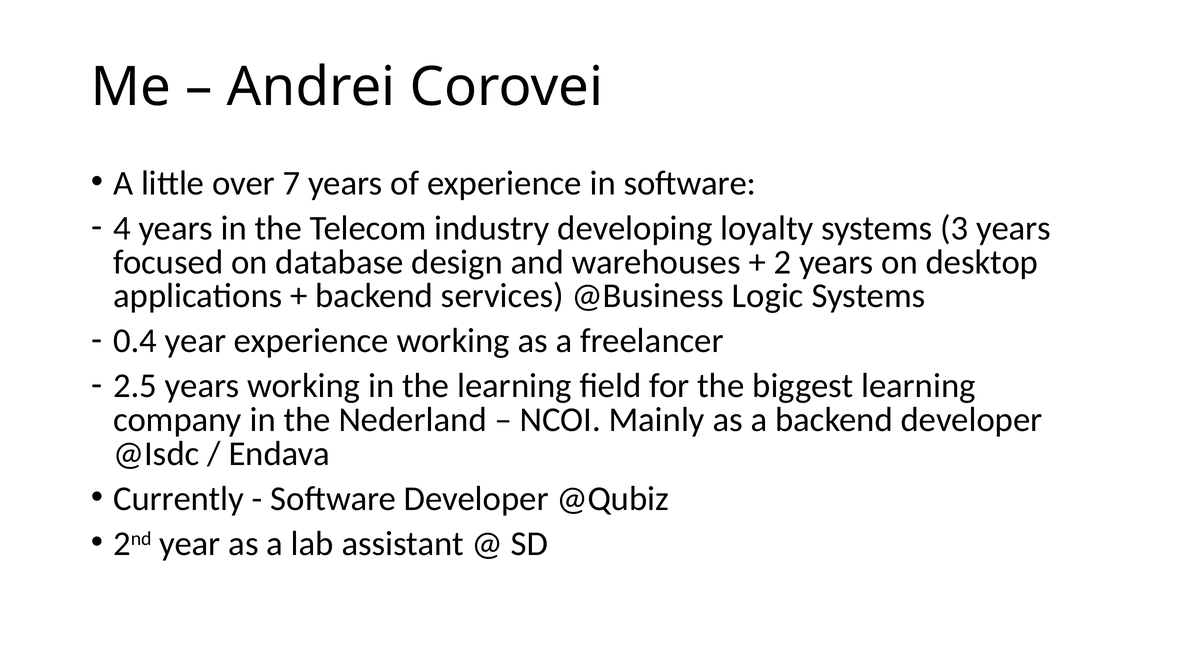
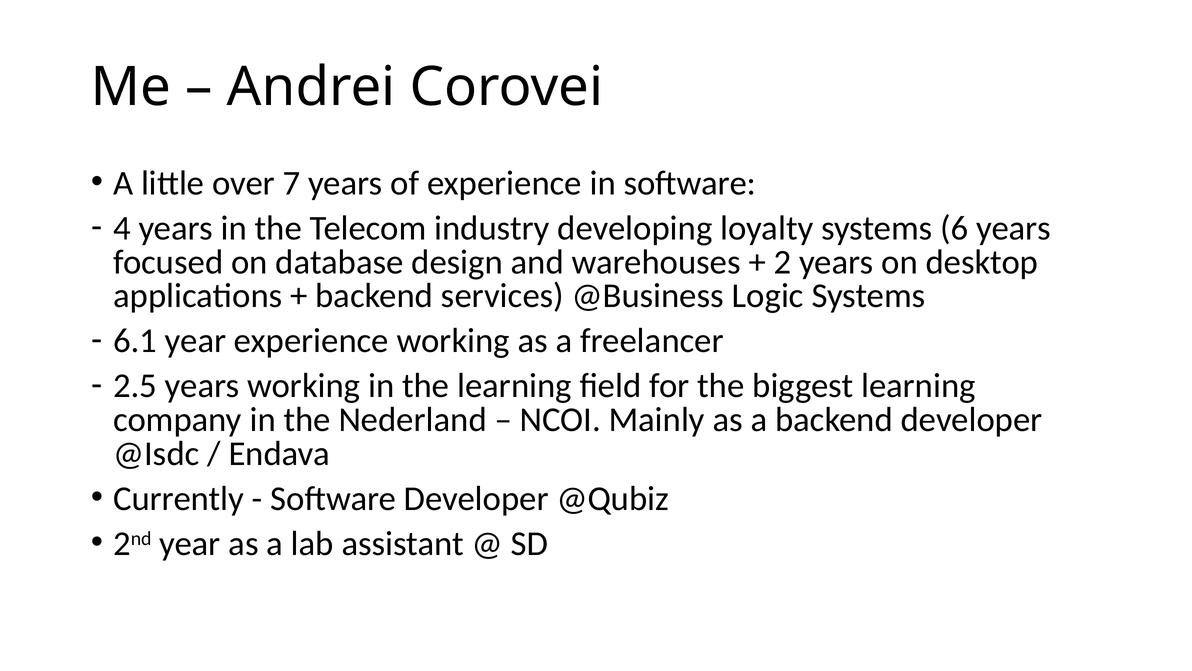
3: 3 -> 6
0.4: 0.4 -> 6.1
